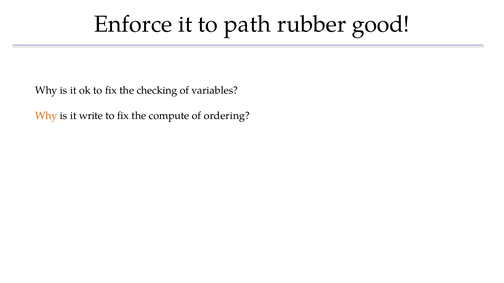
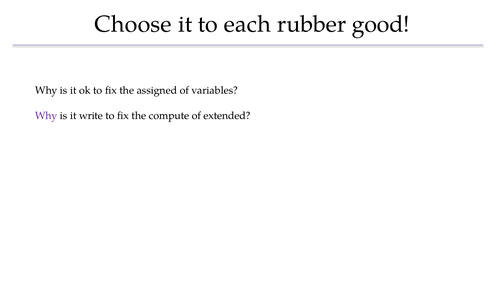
Enforce: Enforce -> Choose
path: path -> each
checking: checking -> assigned
Why at (46, 116) colour: orange -> purple
ordering: ordering -> extended
